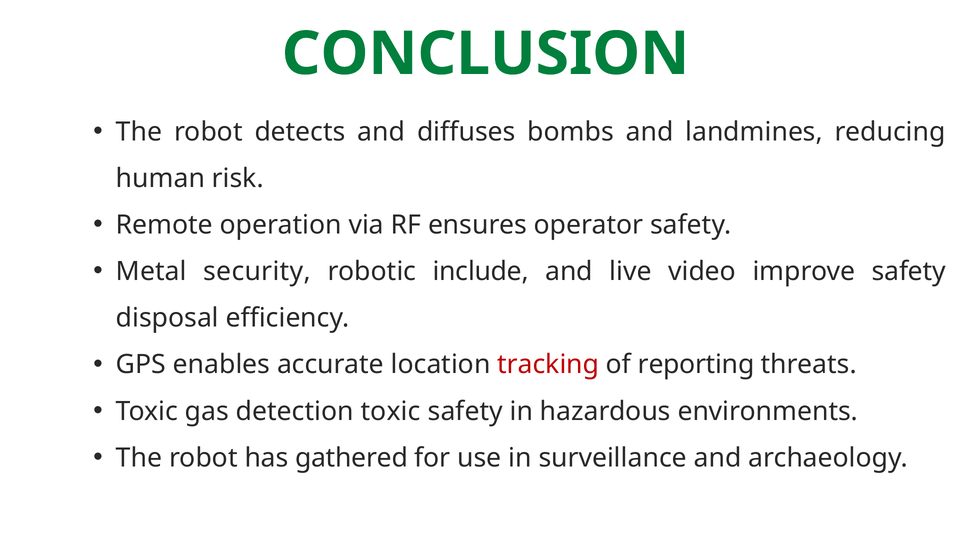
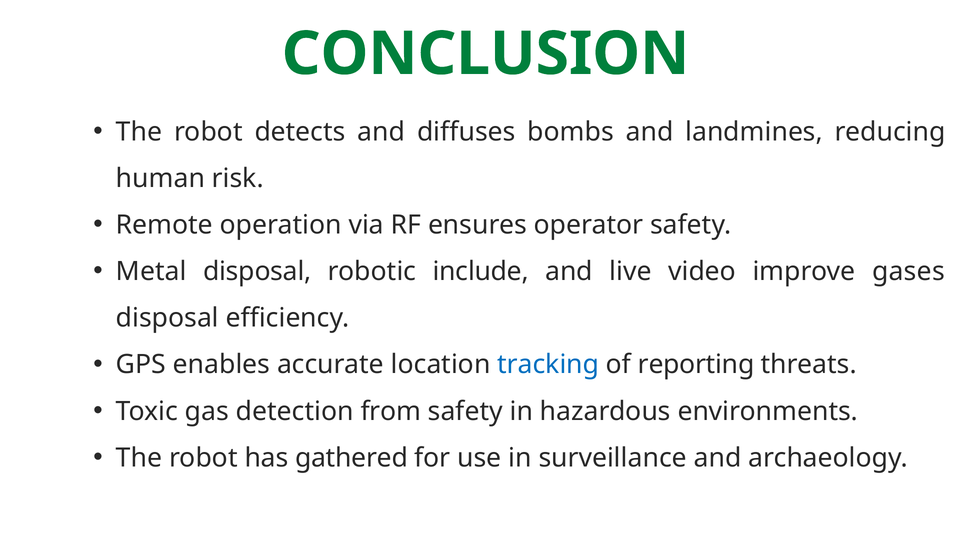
Metal security: security -> disposal
improve safety: safety -> gases
tracking colour: red -> blue
detection toxic: toxic -> from
